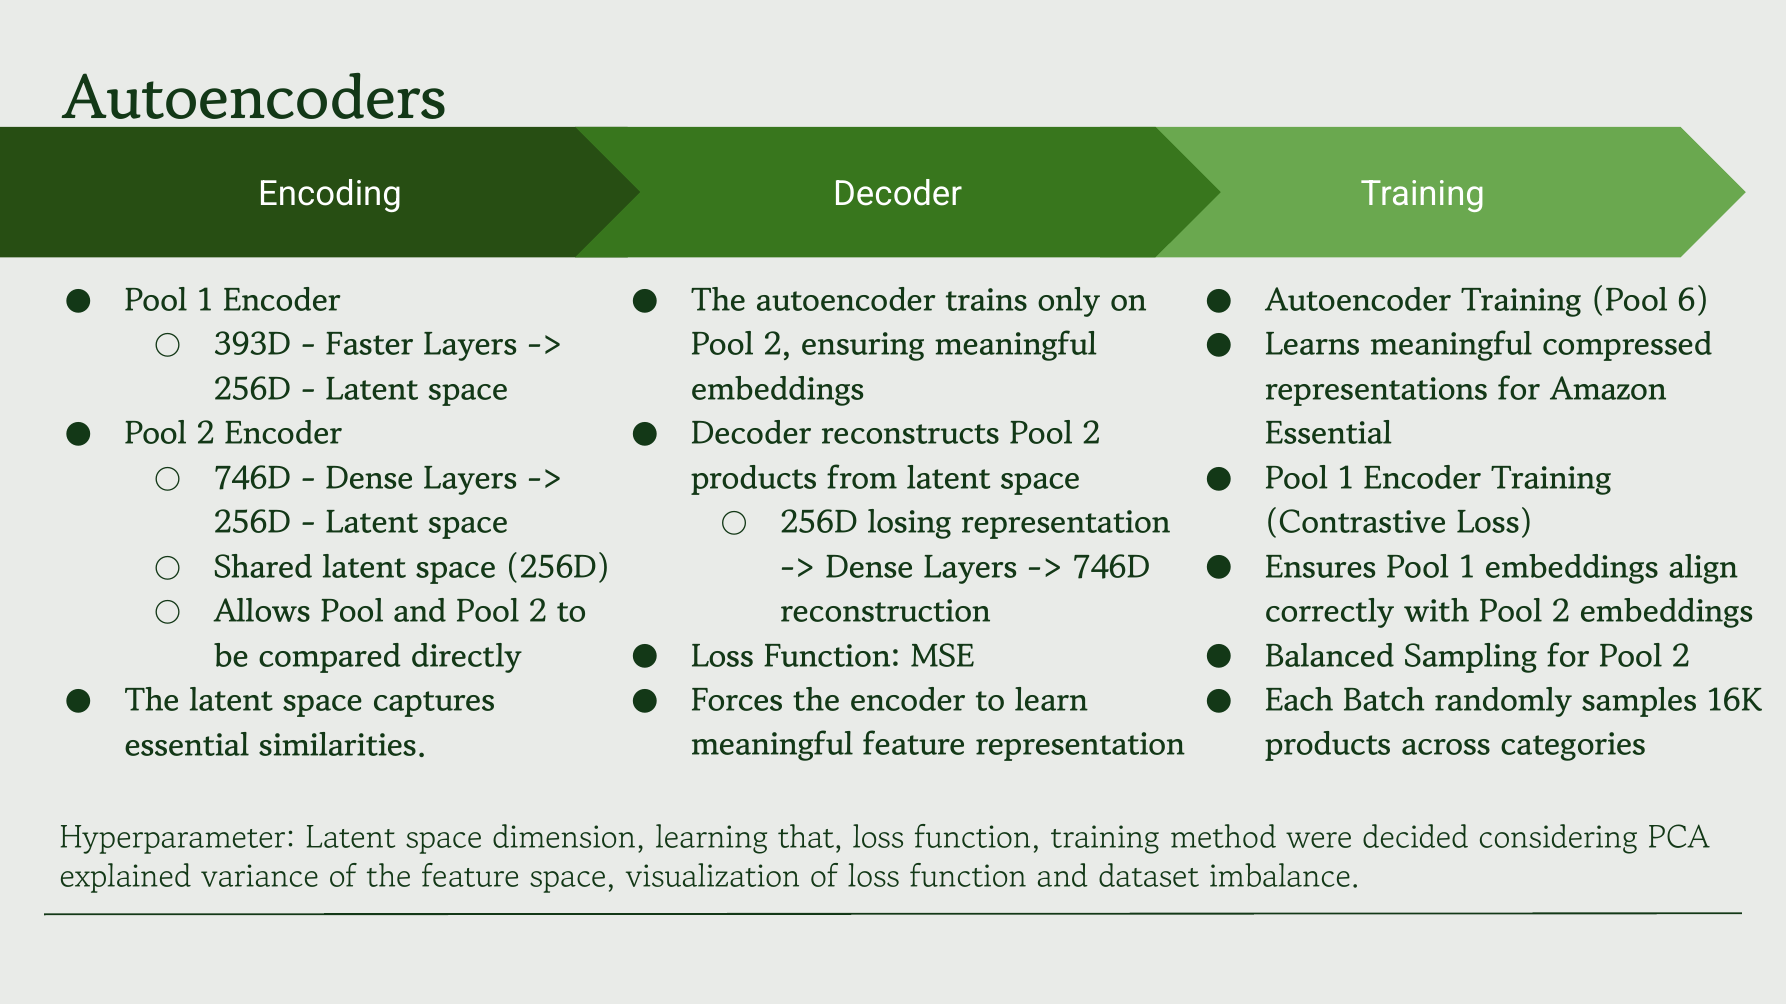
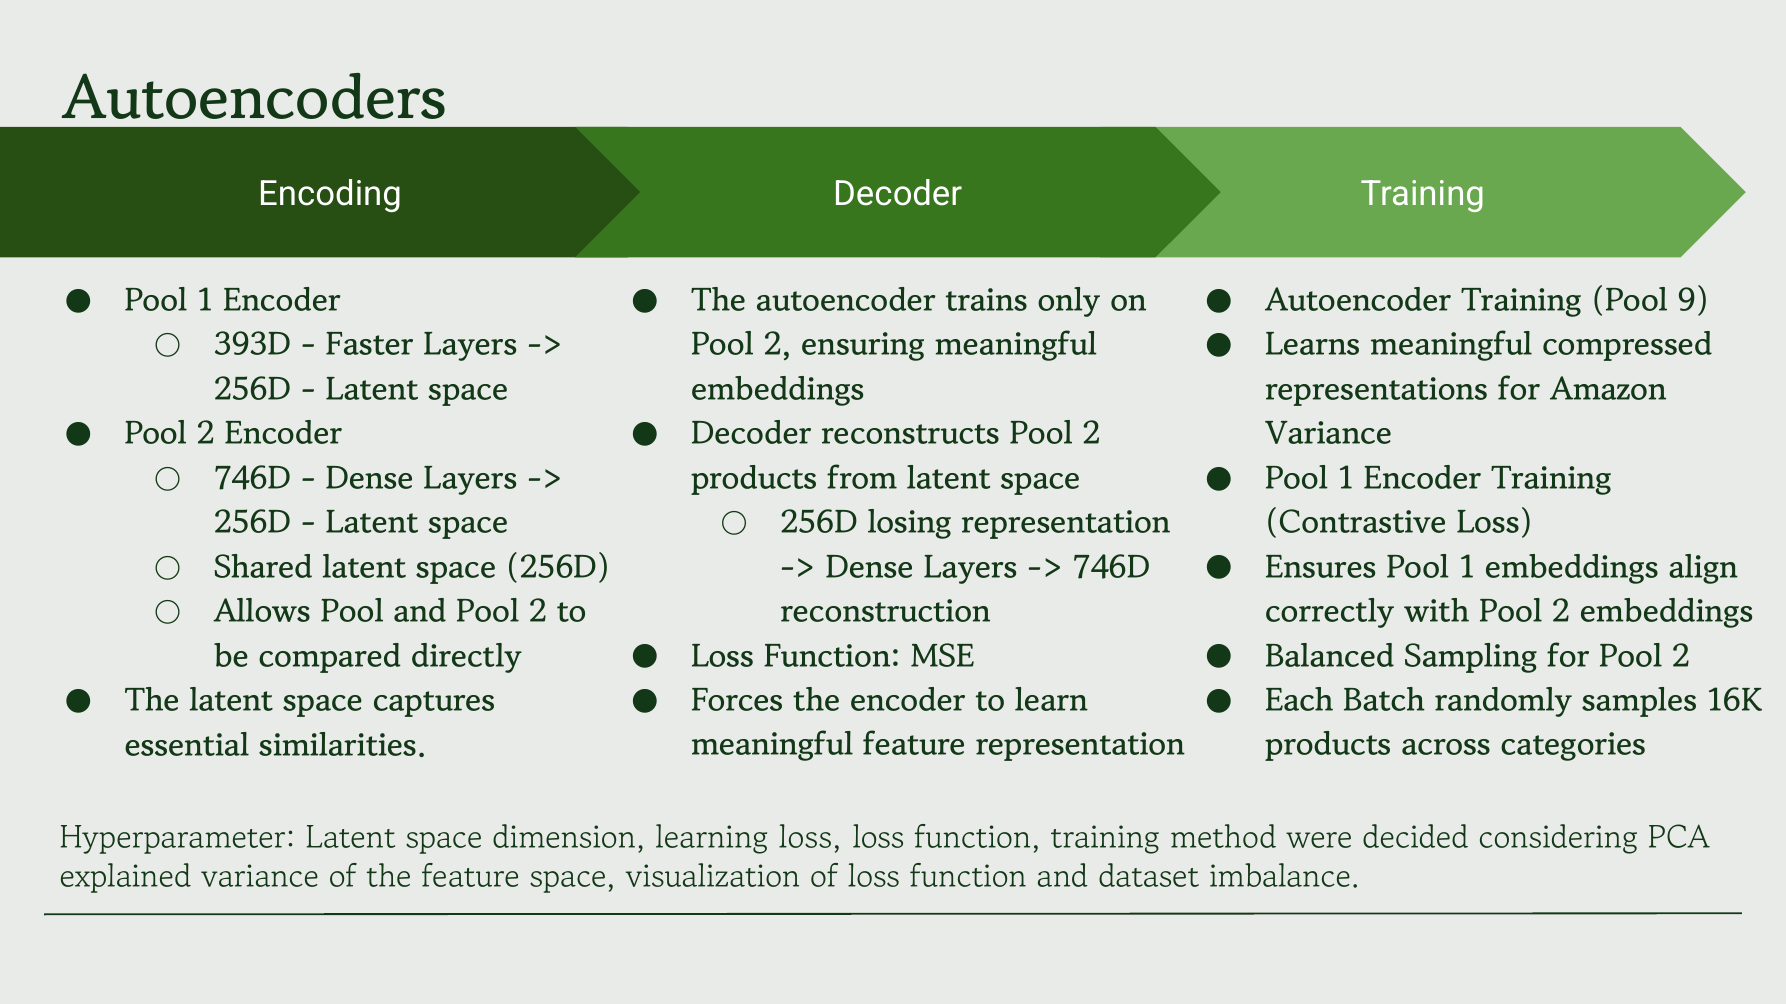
6: 6 -> 9
Essential at (1329, 436): Essential -> Variance
learning that: that -> loss
